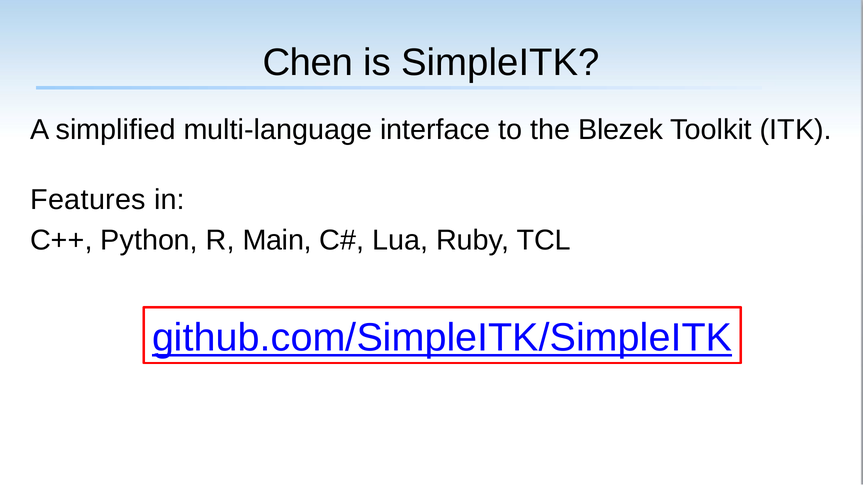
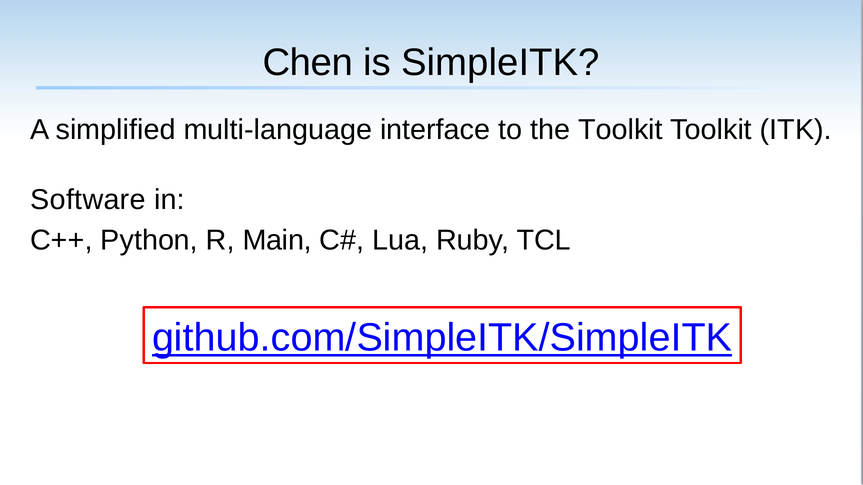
the Blezek: Blezek -> Toolkit
Features: Features -> Software
